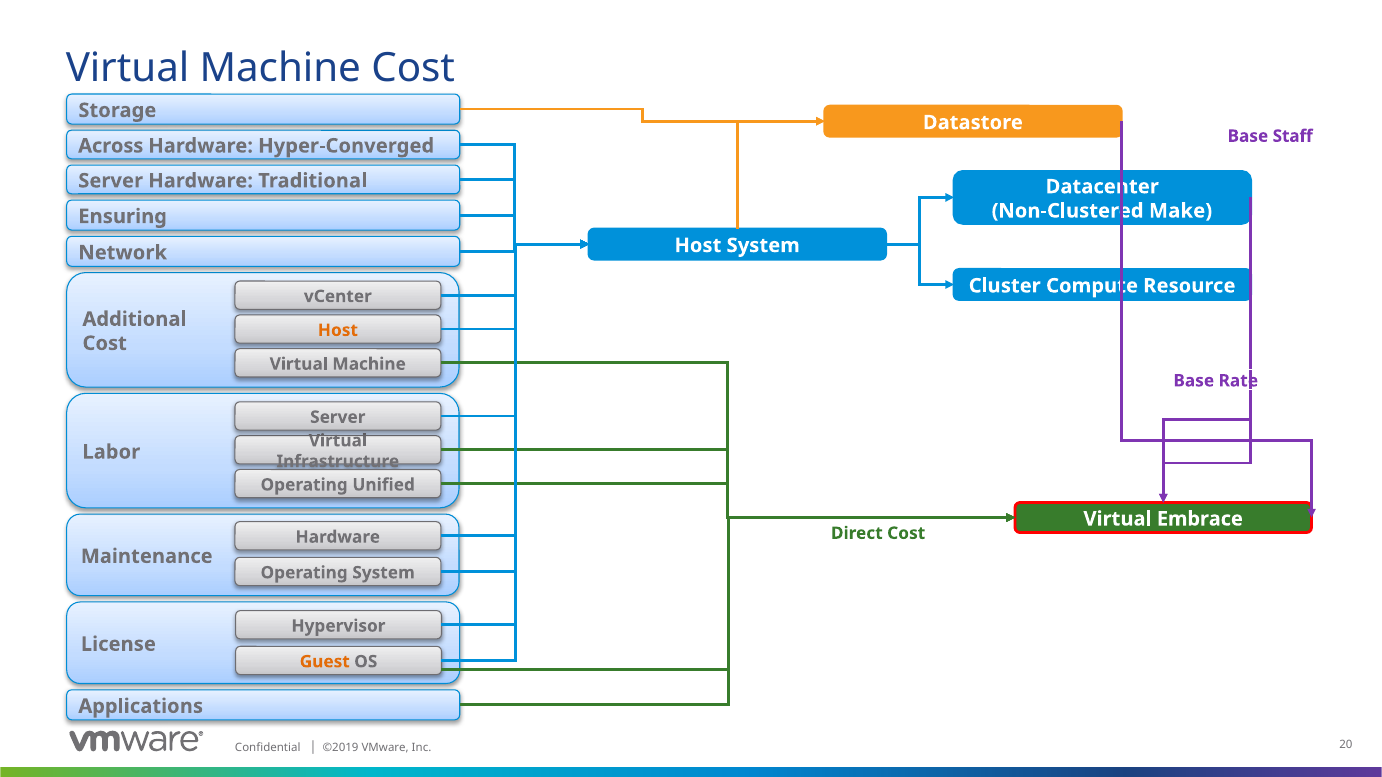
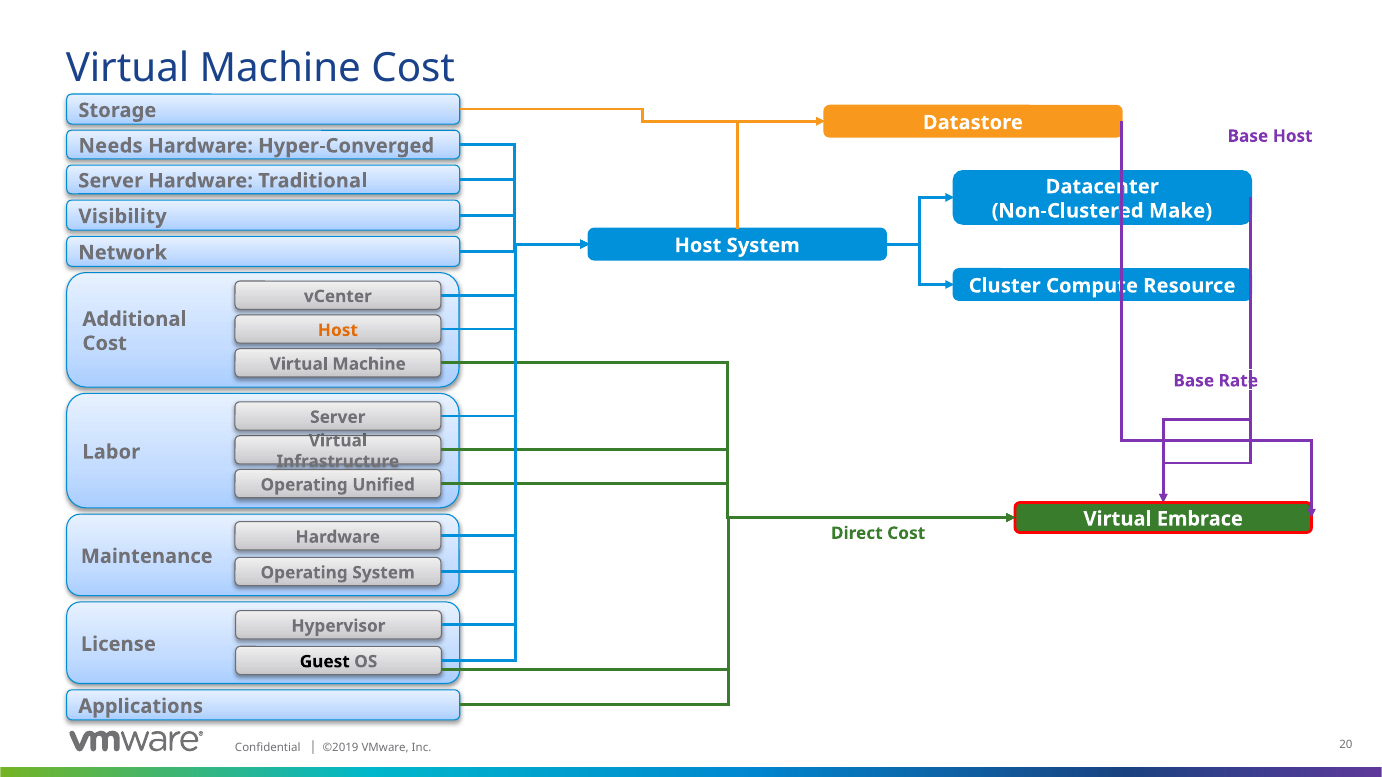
Base Staff: Staff -> Host
Across: Across -> Needs
Ensuring: Ensuring -> Visibility
Guest colour: orange -> black
